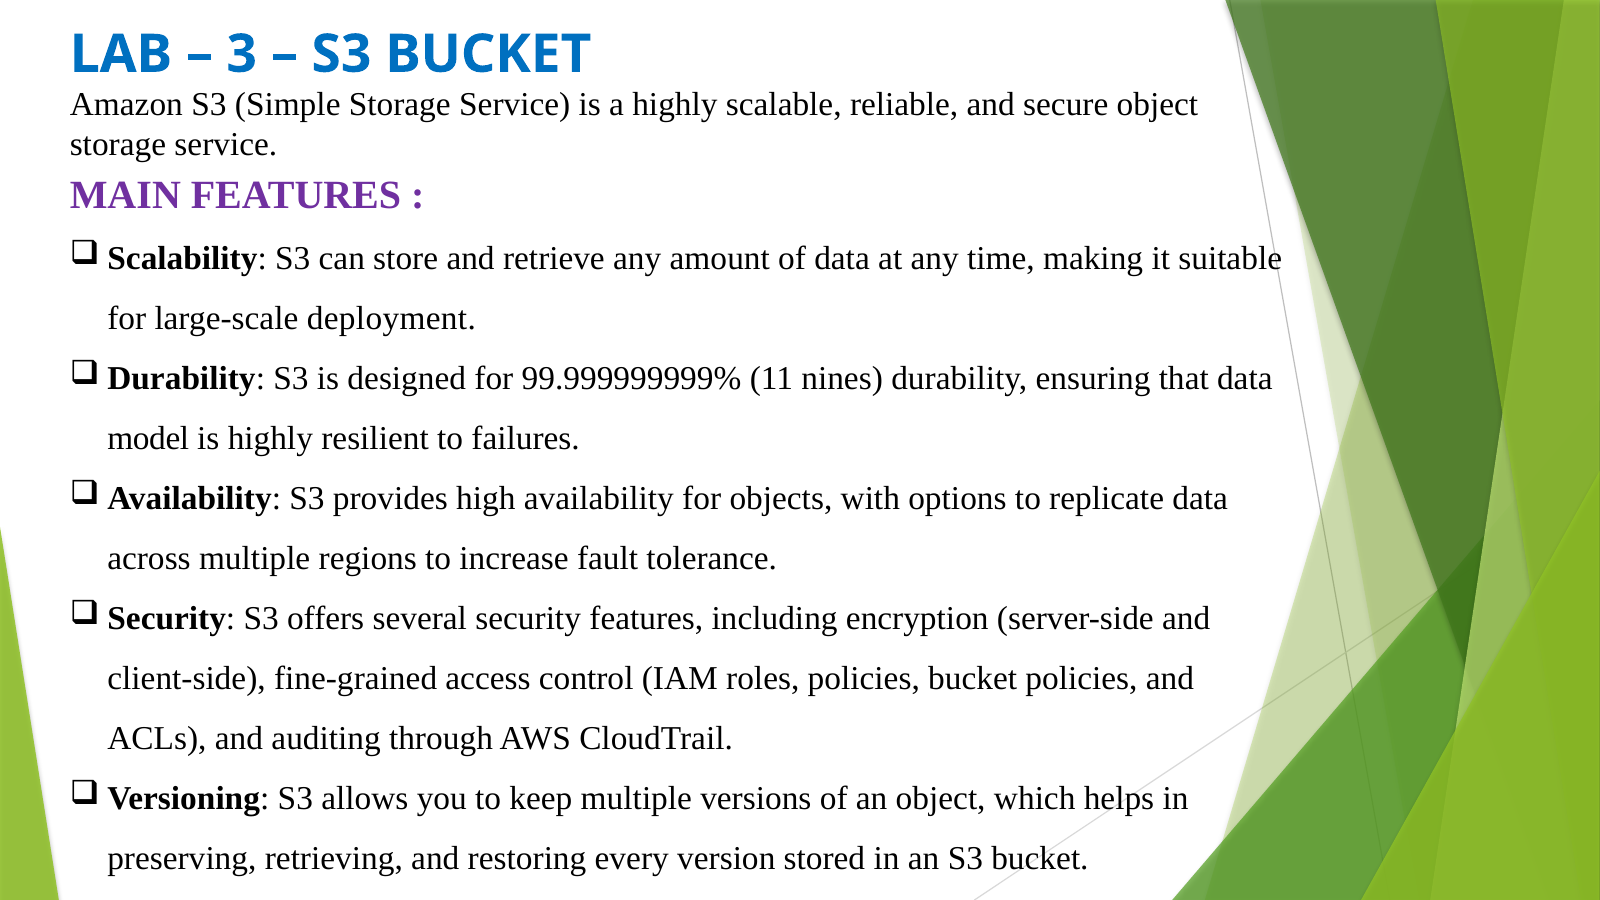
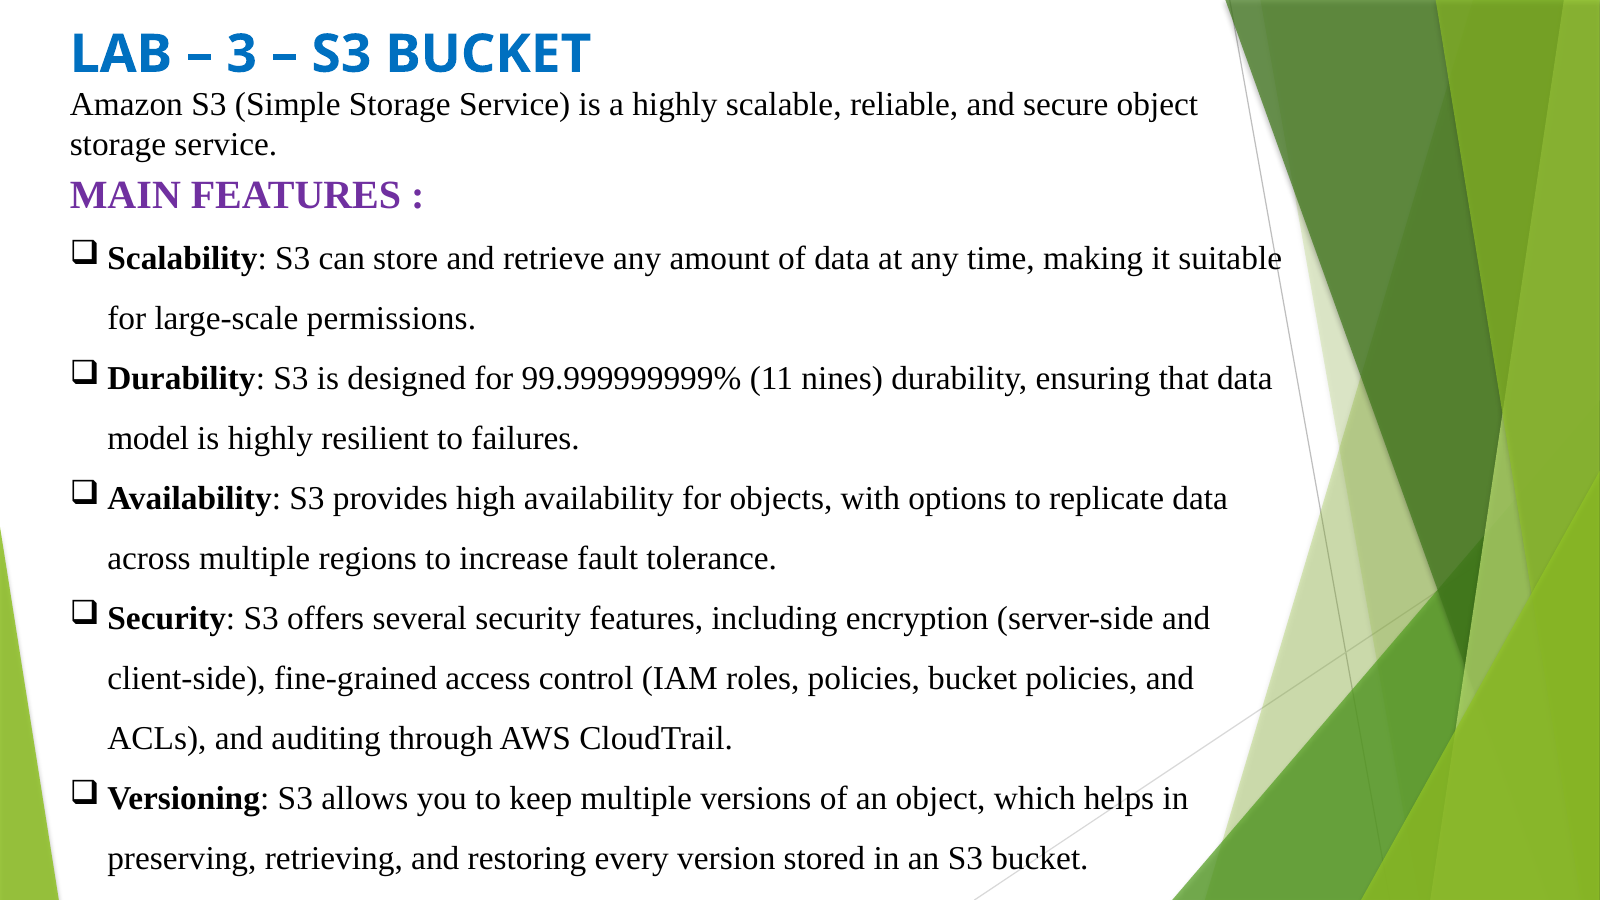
deployment: deployment -> permissions
